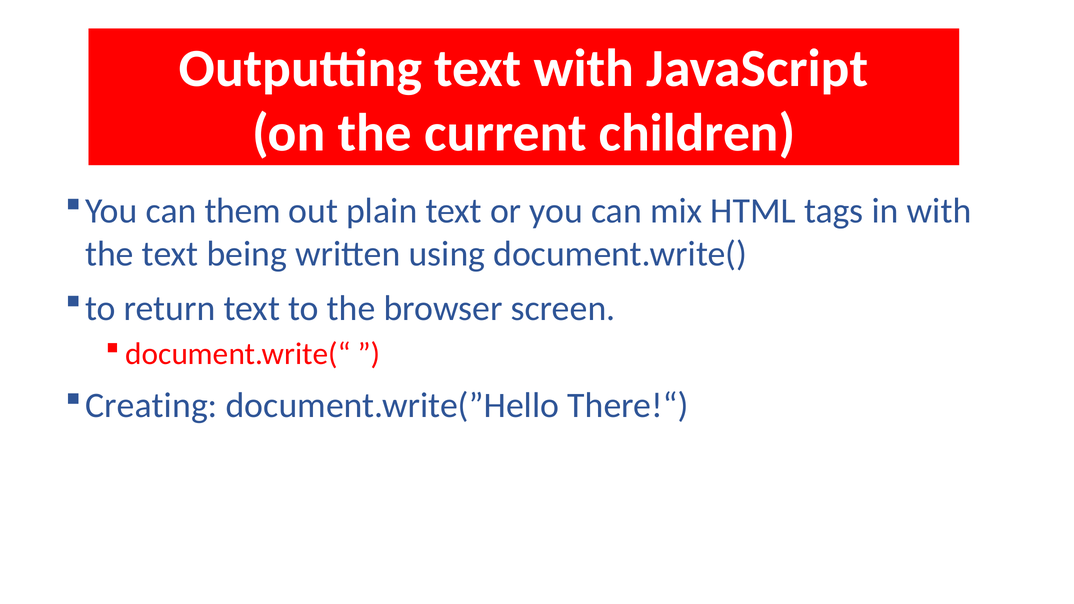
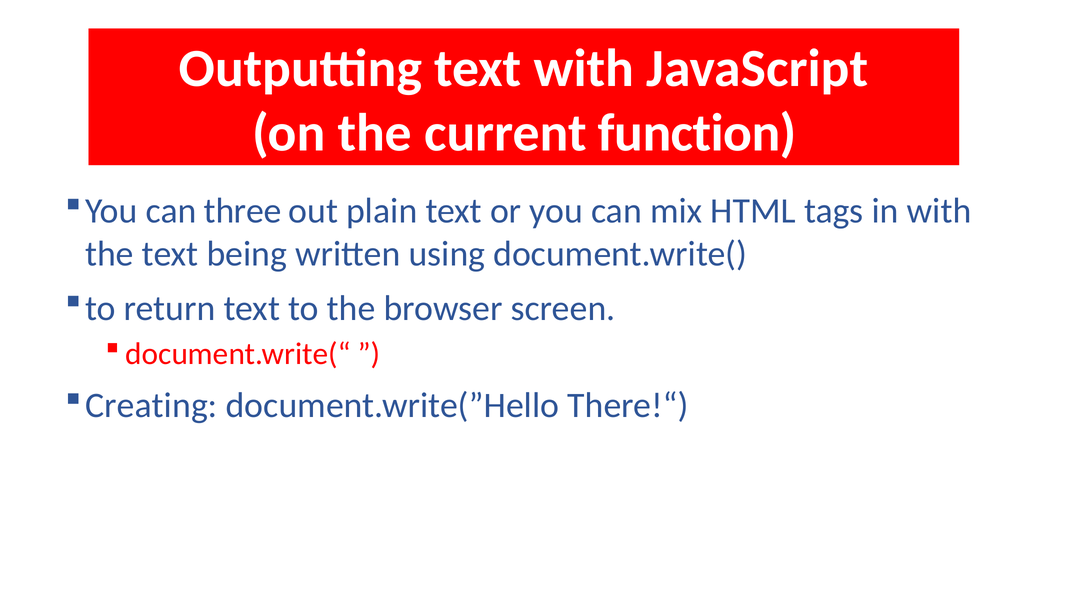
children: children -> function
them: them -> three
